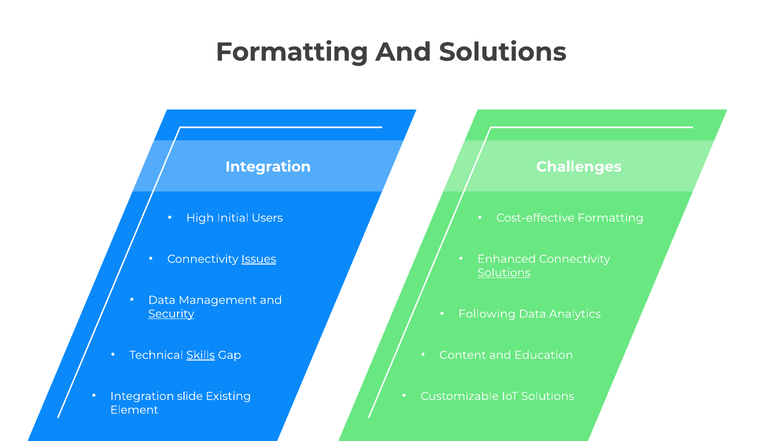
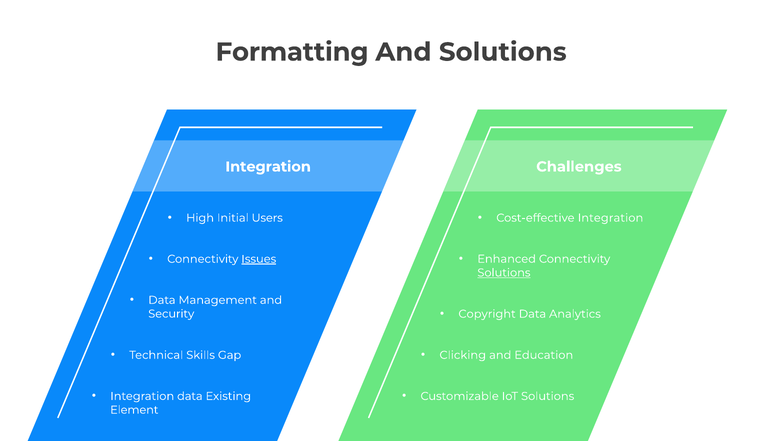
Cost-effective Formatting: Formatting -> Integration
Following: Following -> Copyright
Security underline: present -> none
Skills underline: present -> none
Content: Content -> Clicking
Integration slide: slide -> data
